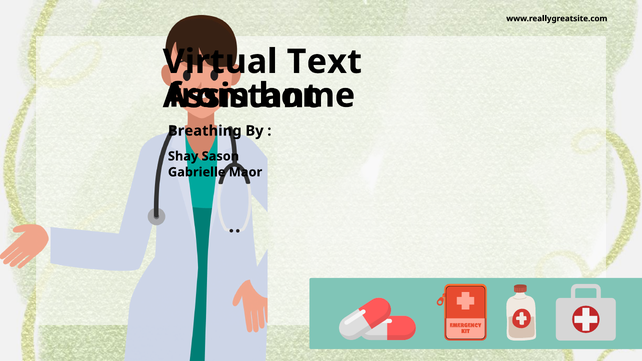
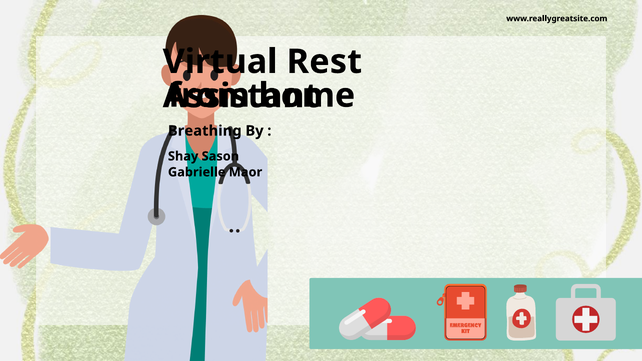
Text: Text -> Rest
